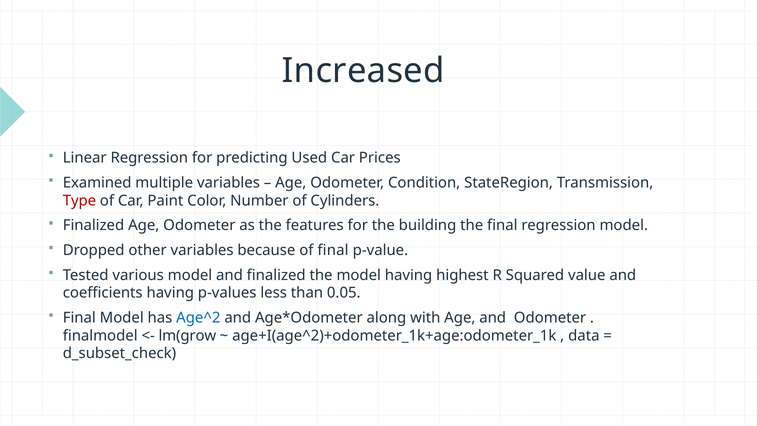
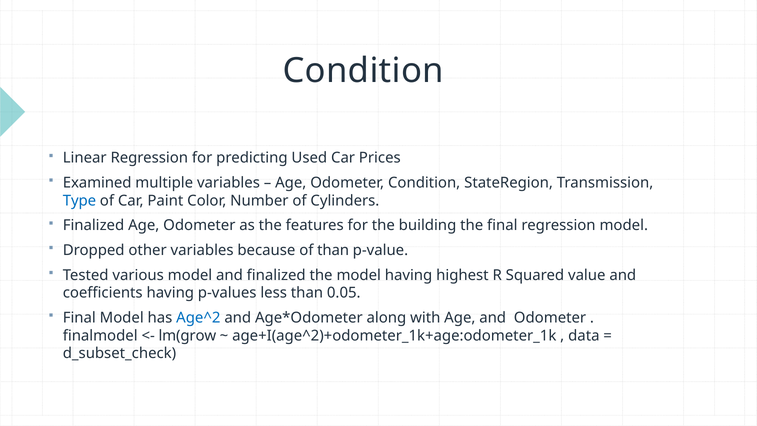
Increased at (363, 71): Increased -> Condition
Type colour: red -> blue
of final: final -> than
